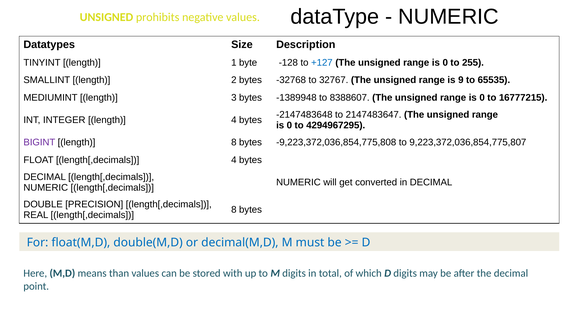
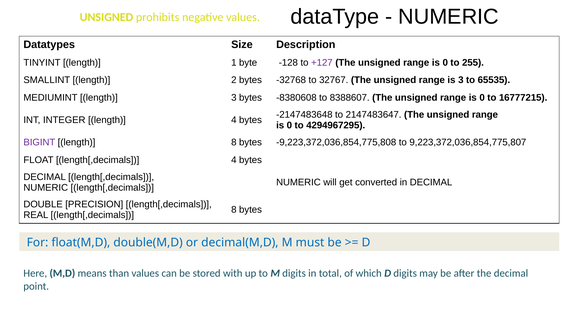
+127 colour: blue -> purple
is 9: 9 -> 3
-1389948: -1389948 -> -8380608
